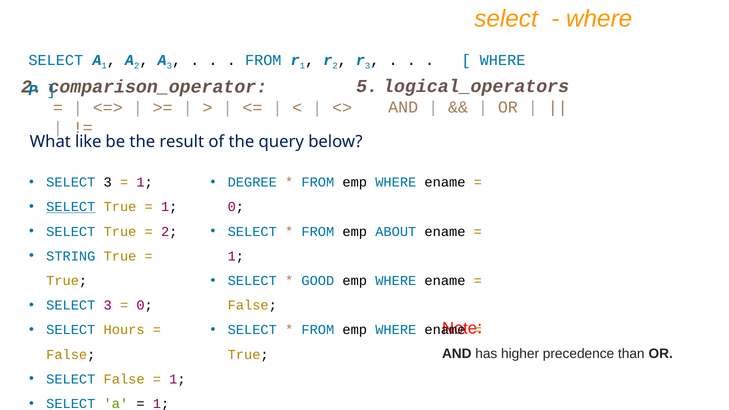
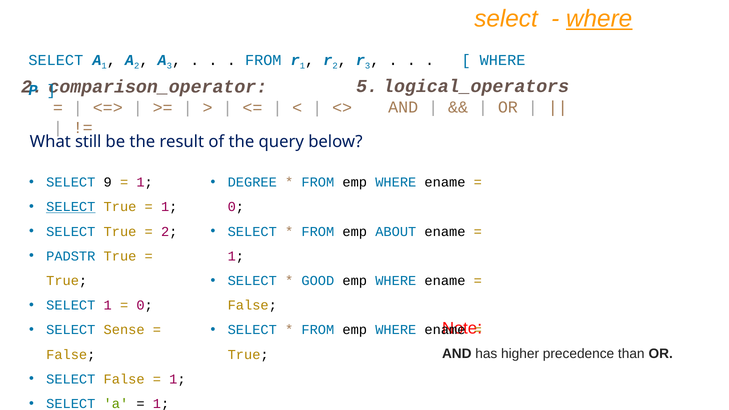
where at (599, 19) underline: none -> present
like: like -> still
3 at (108, 182): 3 -> 9
STRING: STRING -> PADSTR
3 at (108, 305): 3 -> 1
Hours: Hours -> Sense
